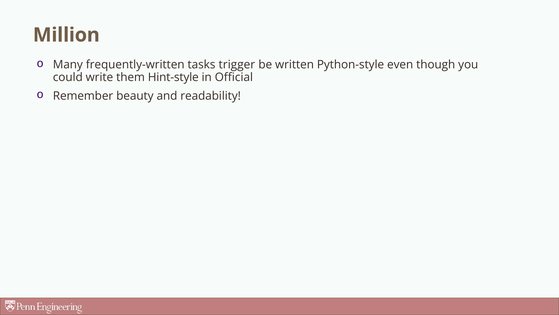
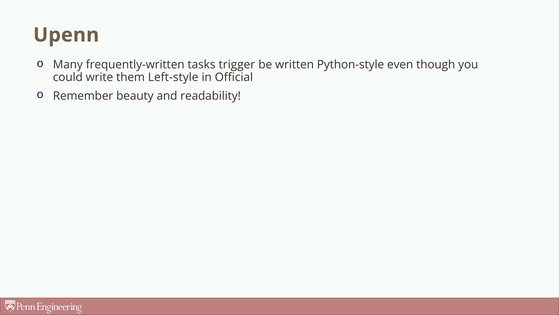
Million: Million -> Upenn
Hint-style: Hint-style -> Left-style
